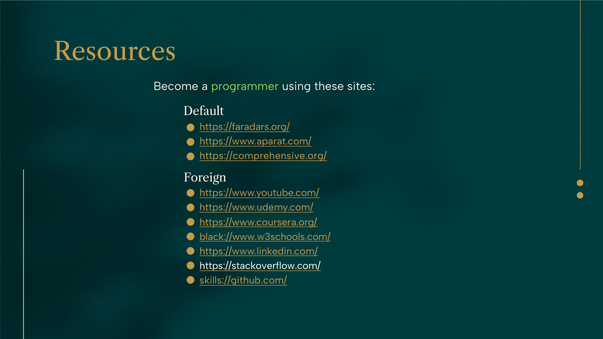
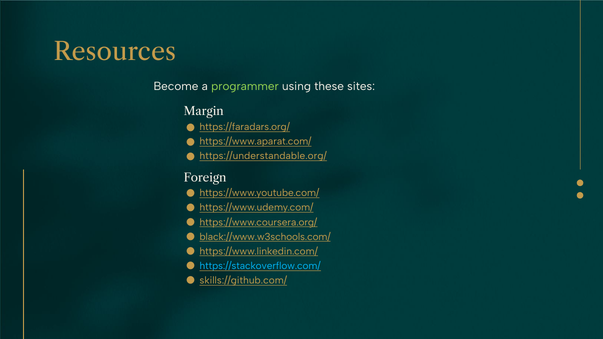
Default: Default -> Margin
https://comprehensive.org/: https://comprehensive.org/ -> https://understandable.org/
https://stackoverflow.com/ colour: white -> light blue
